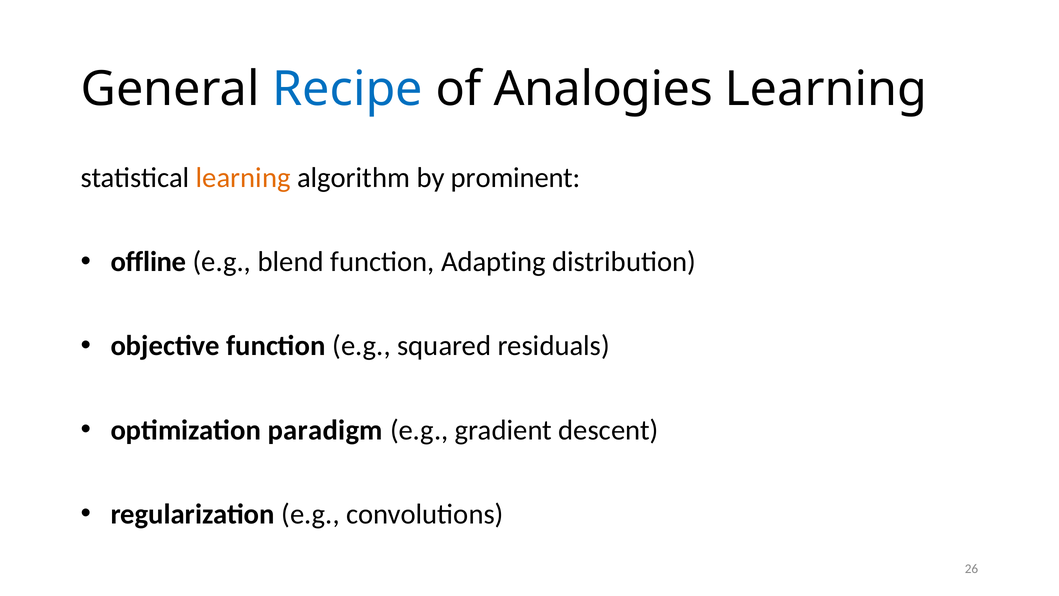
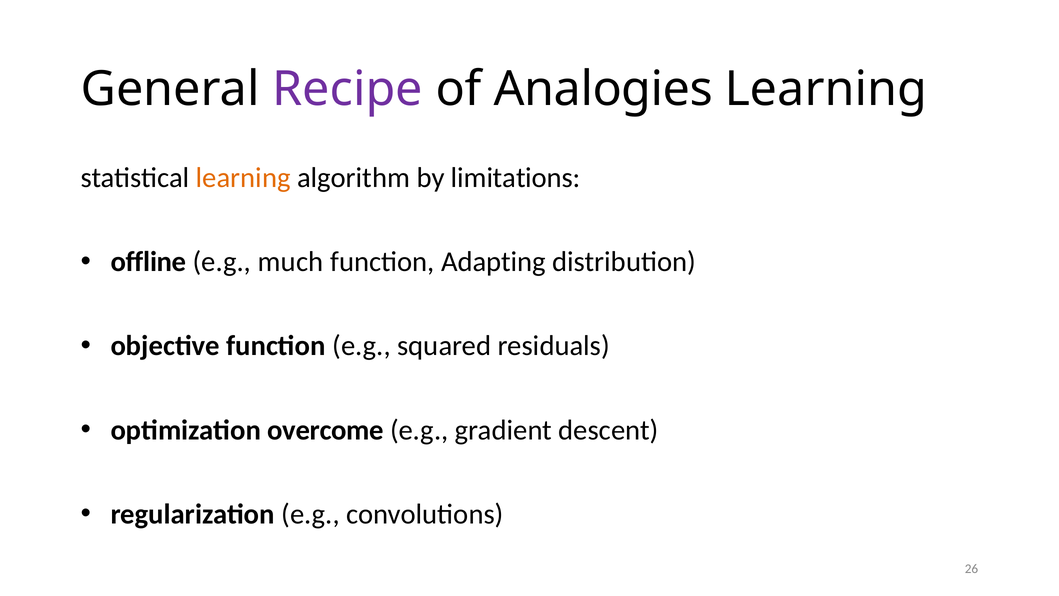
Recipe colour: blue -> purple
prominent: prominent -> limitations
blend: blend -> much
paradigm: paradigm -> overcome
